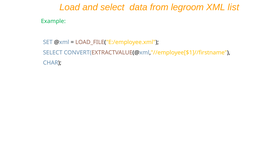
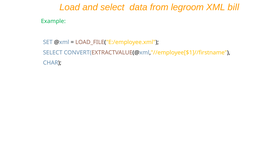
list: list -> bill
